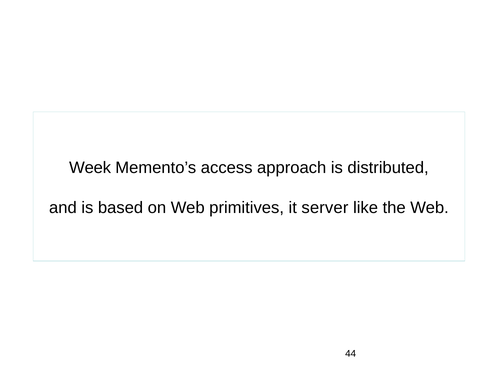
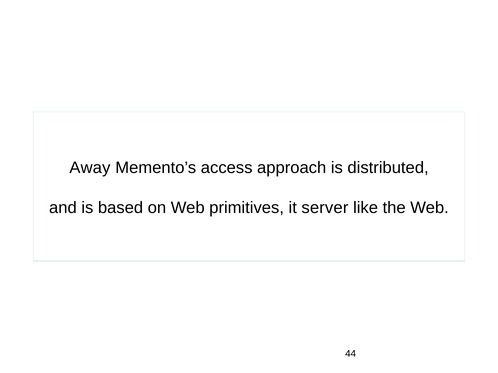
Week: Week -> Away
